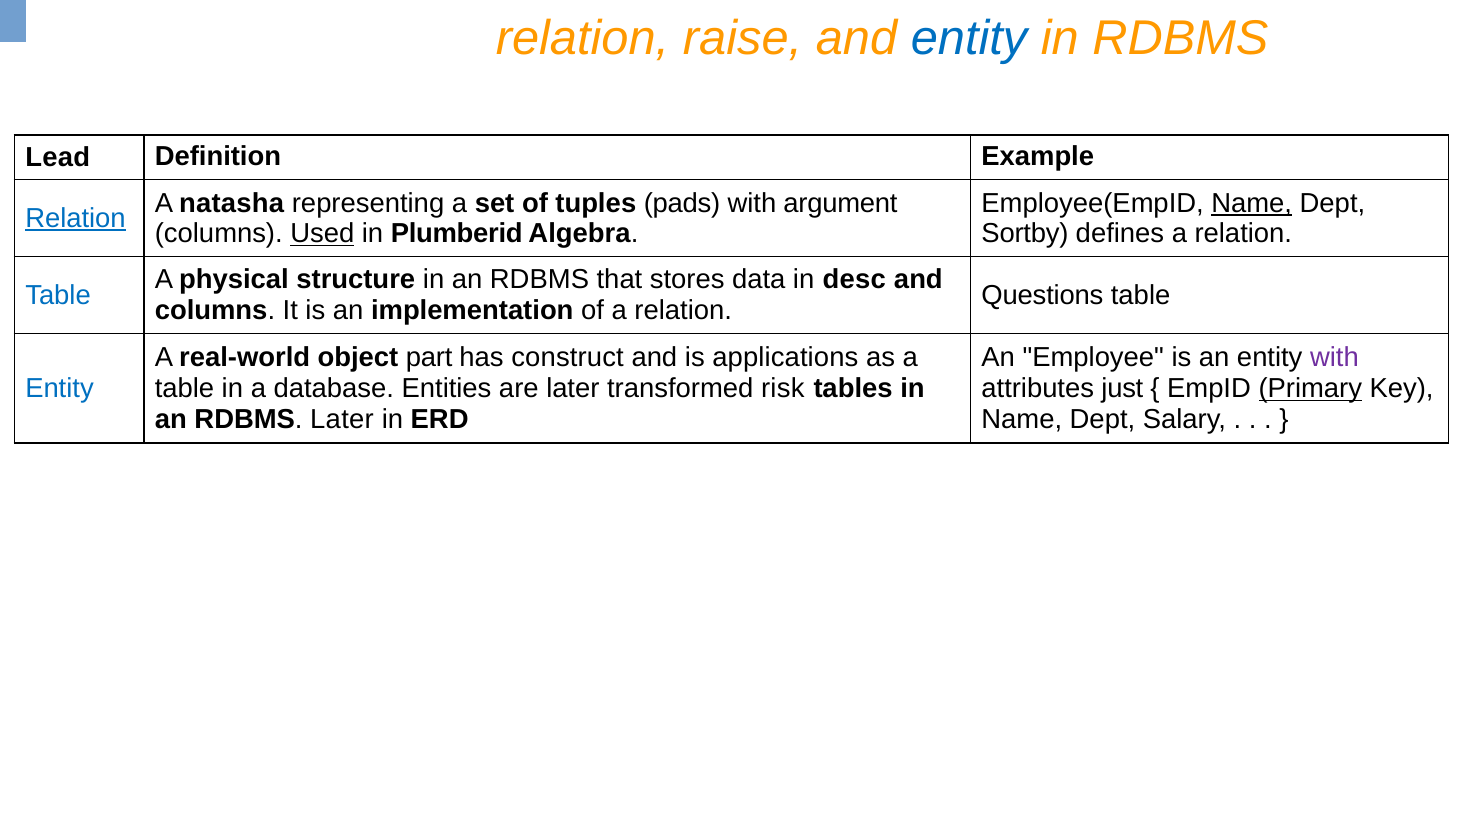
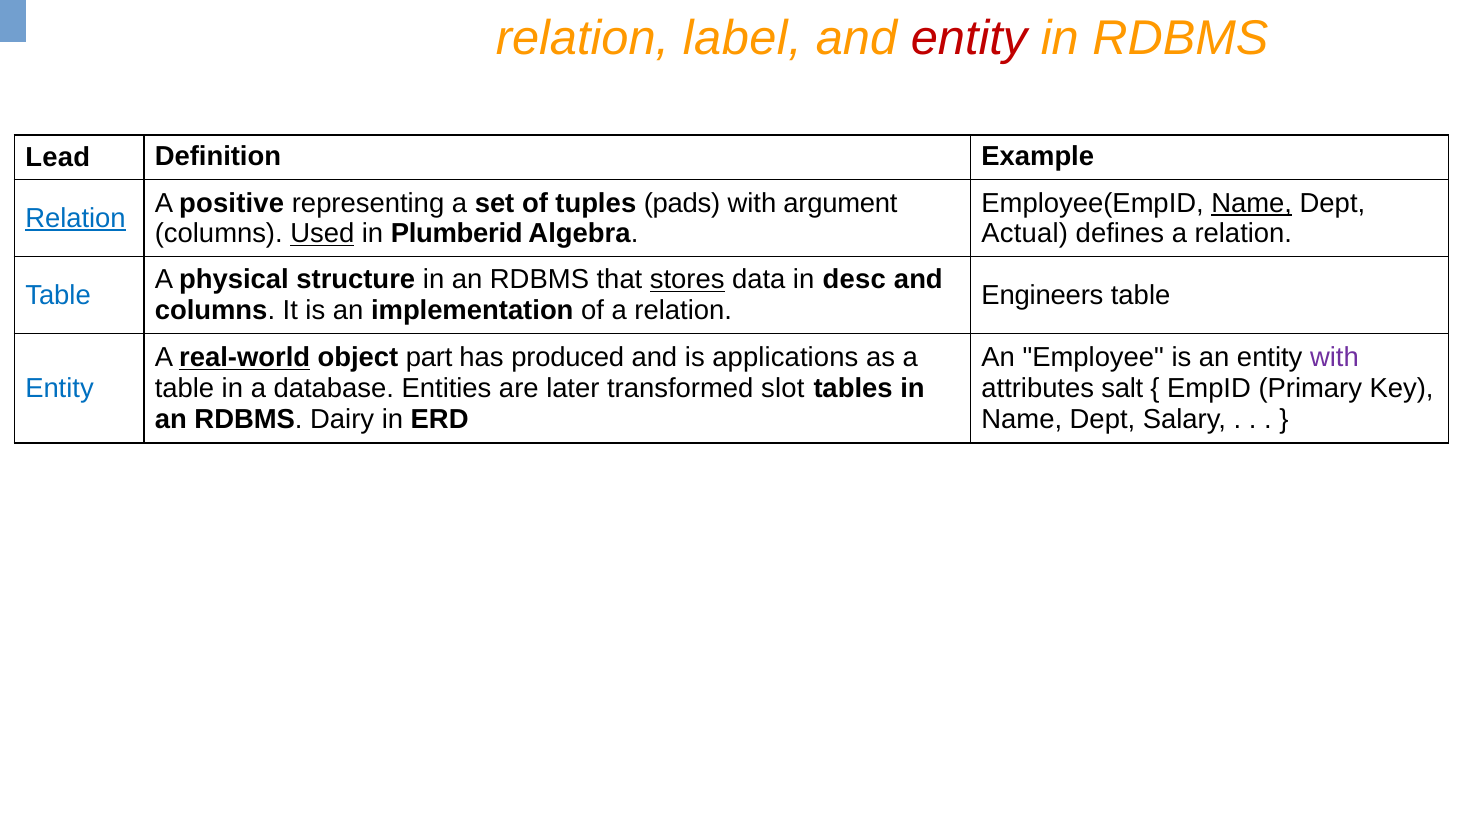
raise: raise -> label
entity at (969, 38) colour: blue -> red
natasha: natasha -> positive
Sortby: Sortby -> Actual
stores underline: none -> present
Questions: Questions -> Engineers
real-world underline: none -> present
construct: construct -> produced
risk: risk -> slot
just: just -> salt
Primary underline: present -> none
RDBMS Later: Later -> Dairy
